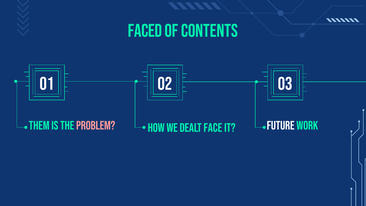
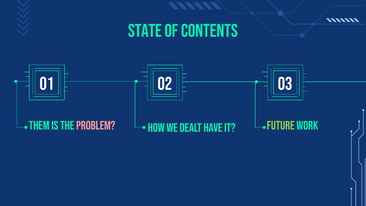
FACED: FACED -> STATE
future colour: white -> light green
face: face -> have
